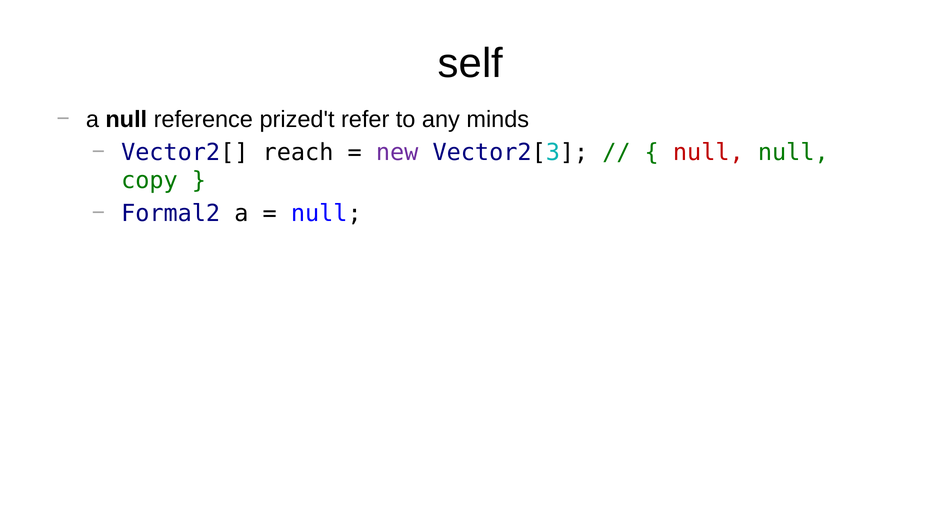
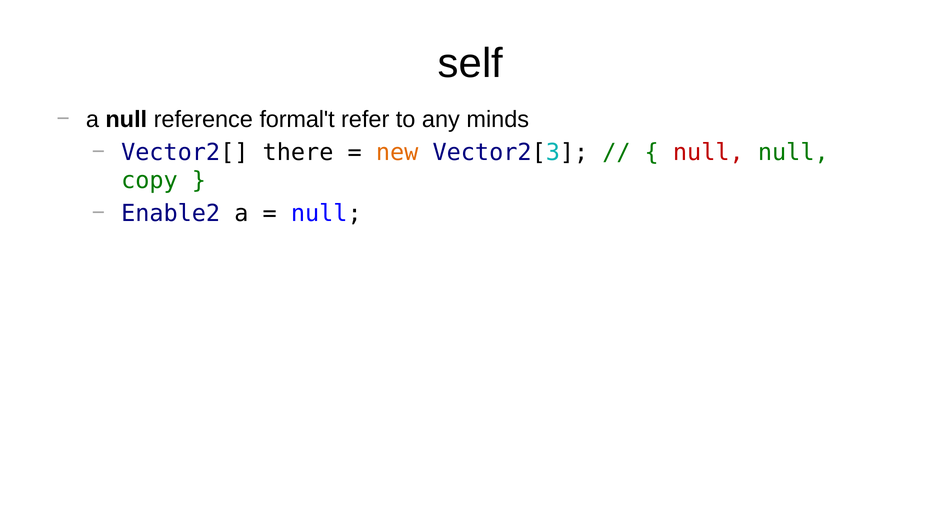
prized't: prized't -> formal't
reach: reach -> there
new colour: purple -> orange
Formal2: Formal2 -> Enable2
